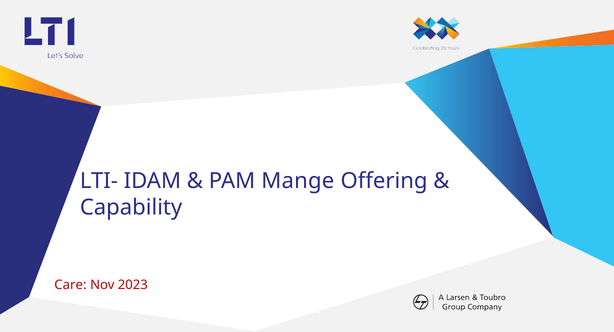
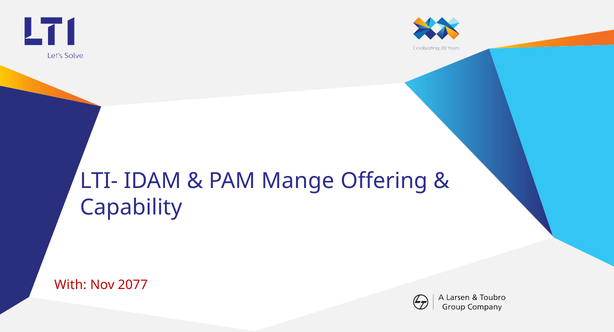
Care: Care -> With
2023: 2023 -> 2077
